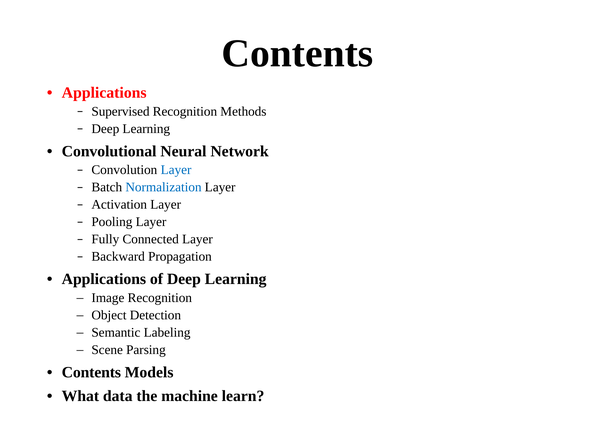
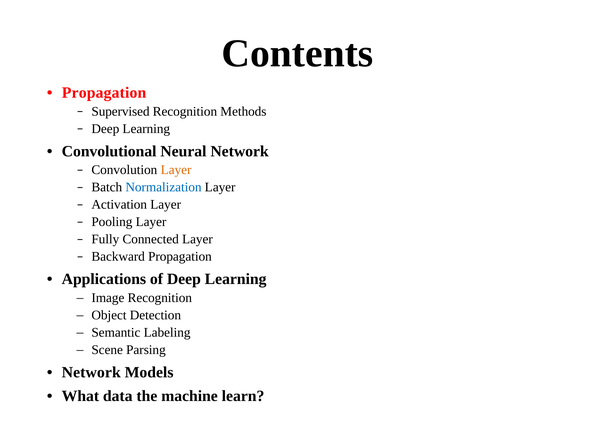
Applications at (104, 93): Applications -> Propagation
Layer at (176, 170) colour: blue -> orange
Contents at (91, 372): Contents -> Network
